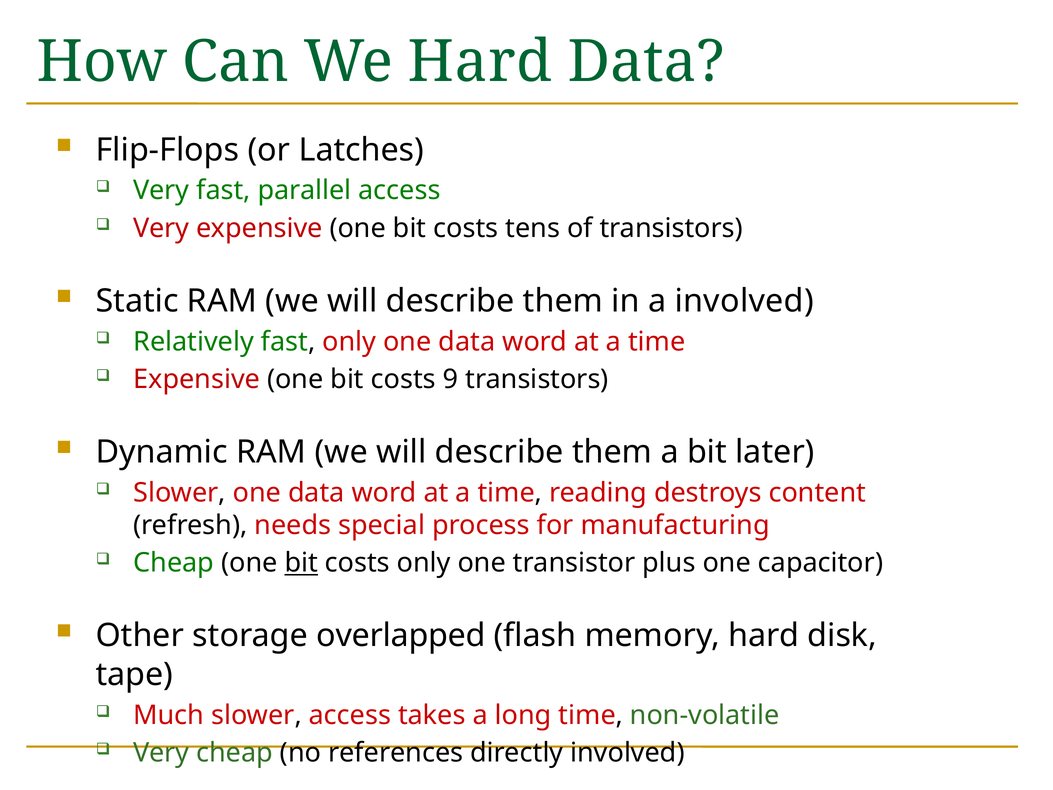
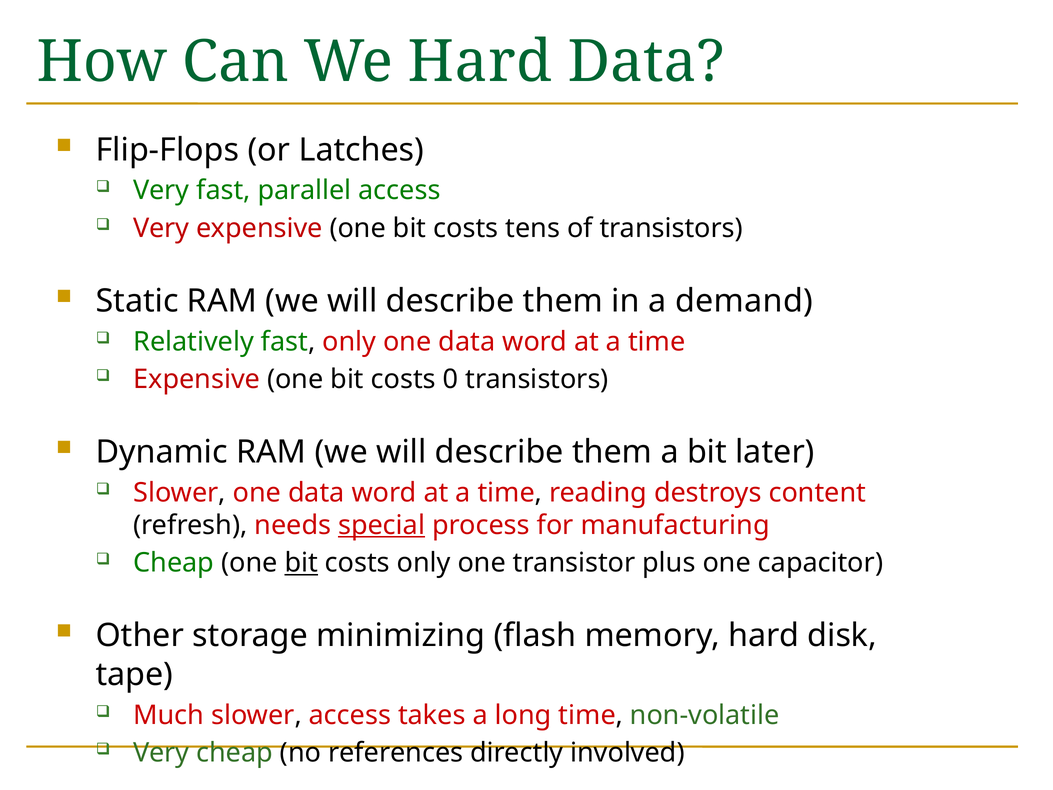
a involved: involved -> demand
9: 9 -> 0
special underline: none -> present
overlapped: overlapped -> minimizing
